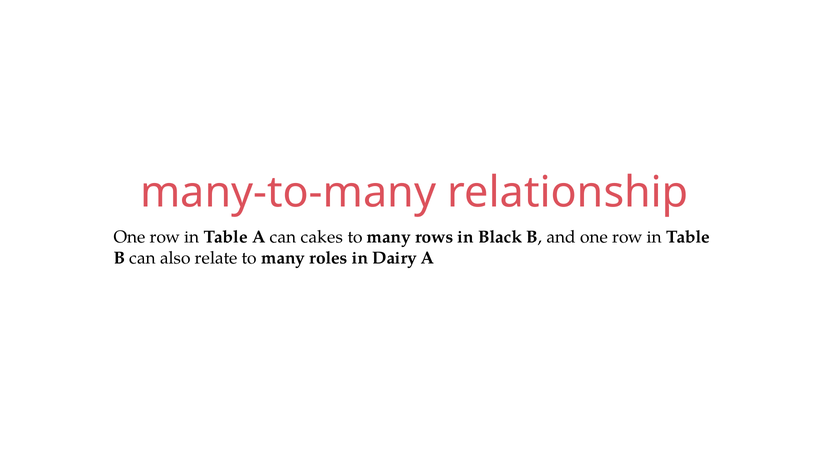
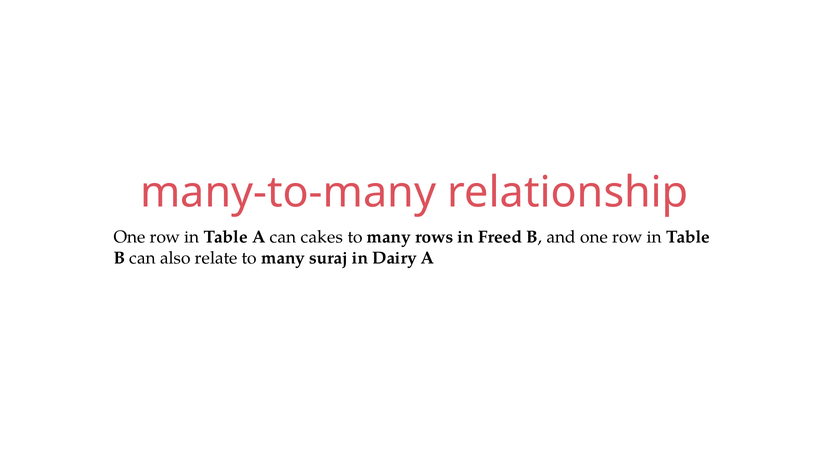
Black: Black -> Freed
roles: roles -> suraj
